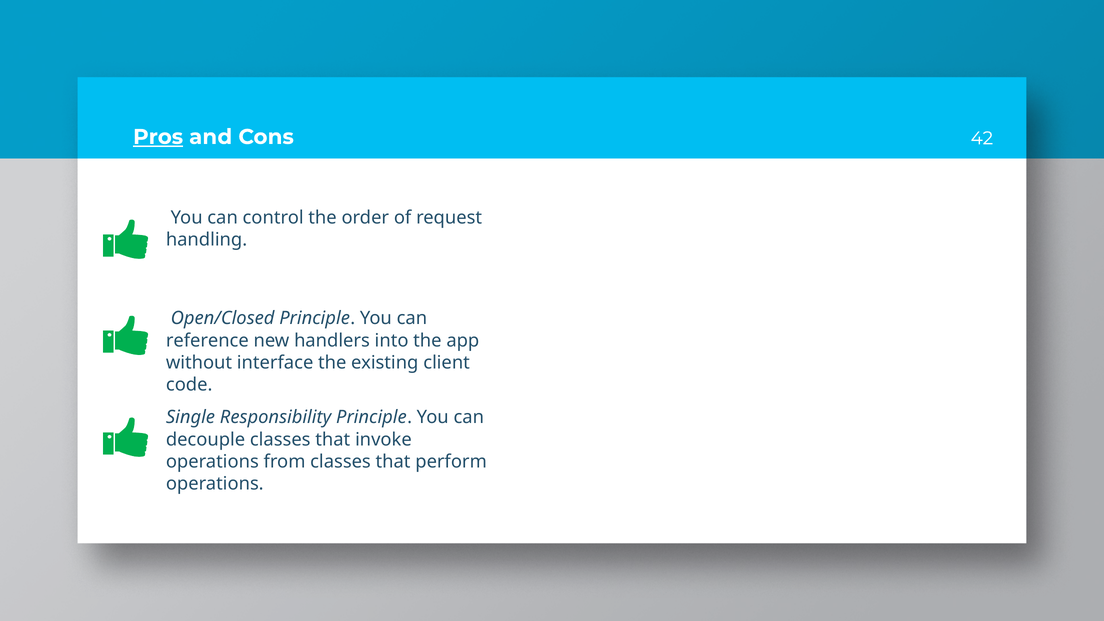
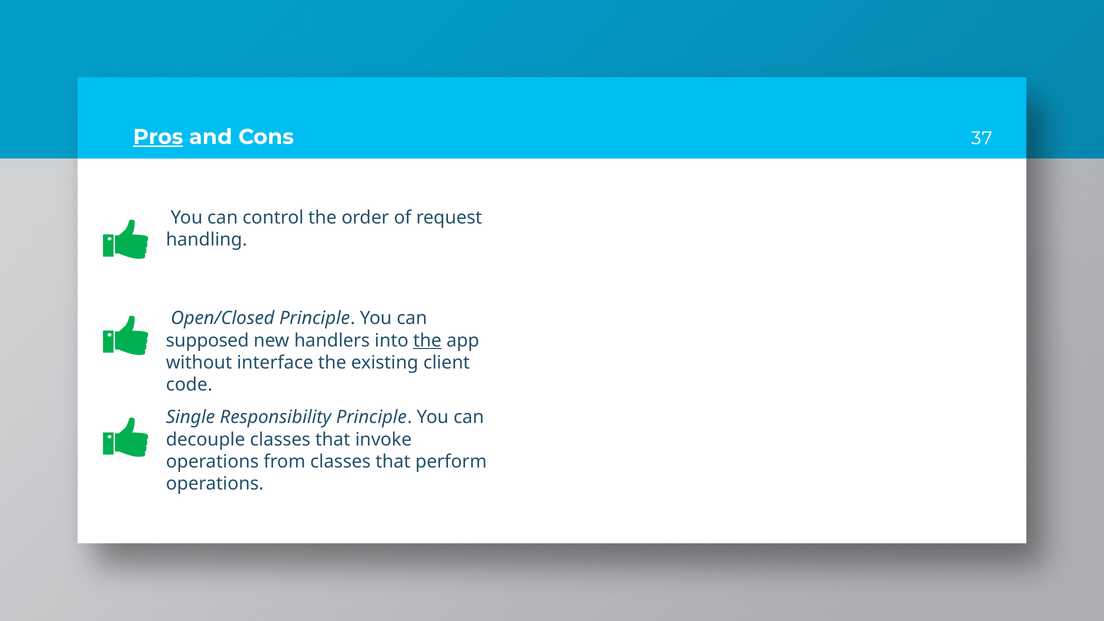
42: 42 -> 37
reference: reference -> supposed
the at (427, 340) underline: none -> present
